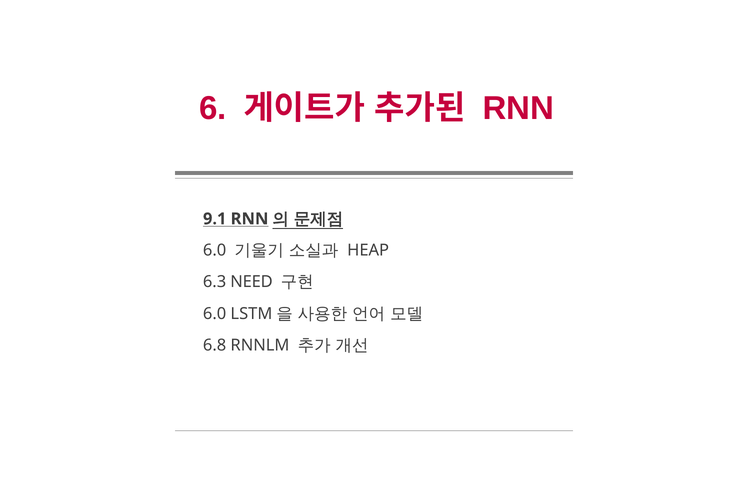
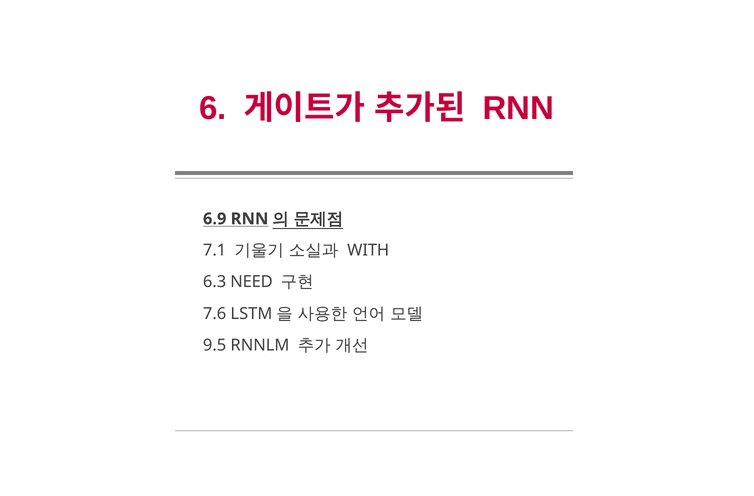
9.1: 9.1 -> 6.9
6.0 at (215, 250): 6.0 -> 7.1
HEAP: HEAP -> WITH
6.0 at (215, 313): 6.0 -> 7.6
6.8: 6.8 -> 9.5
